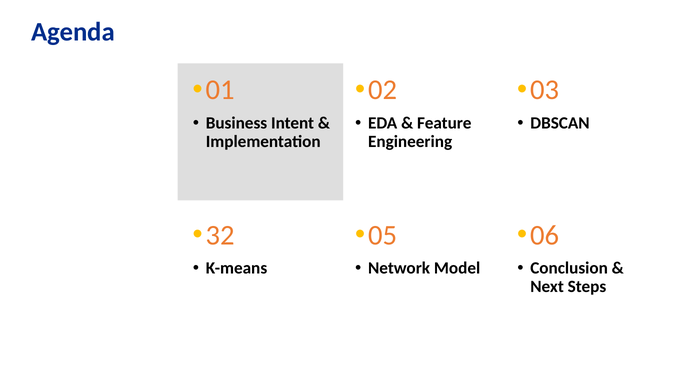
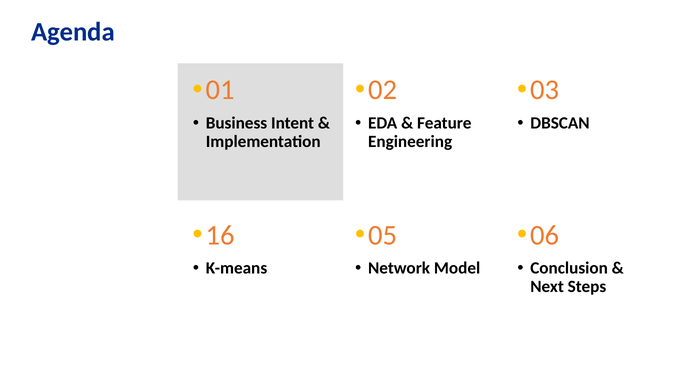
32: 32 -> 16
